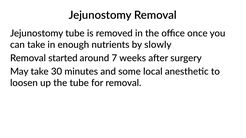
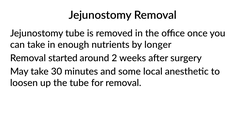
slowly: slowly -> longer
7: 7 -> 2
